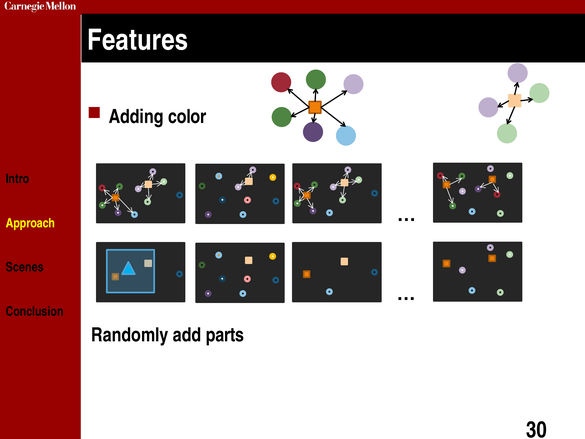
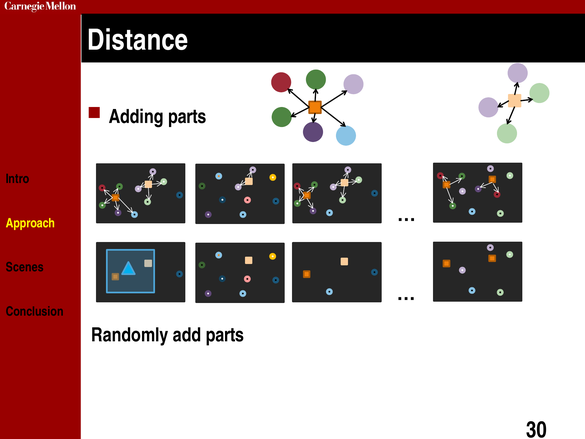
Features: Features -> Distance
Adding color: color -> parts
